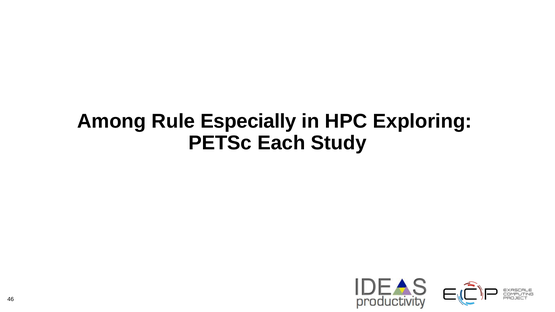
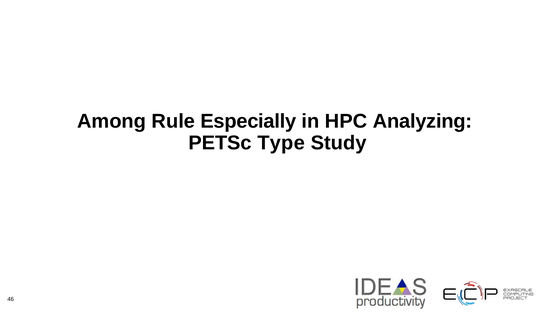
Exploring: Exploring -> Analyzing
Each: Each -> Type
